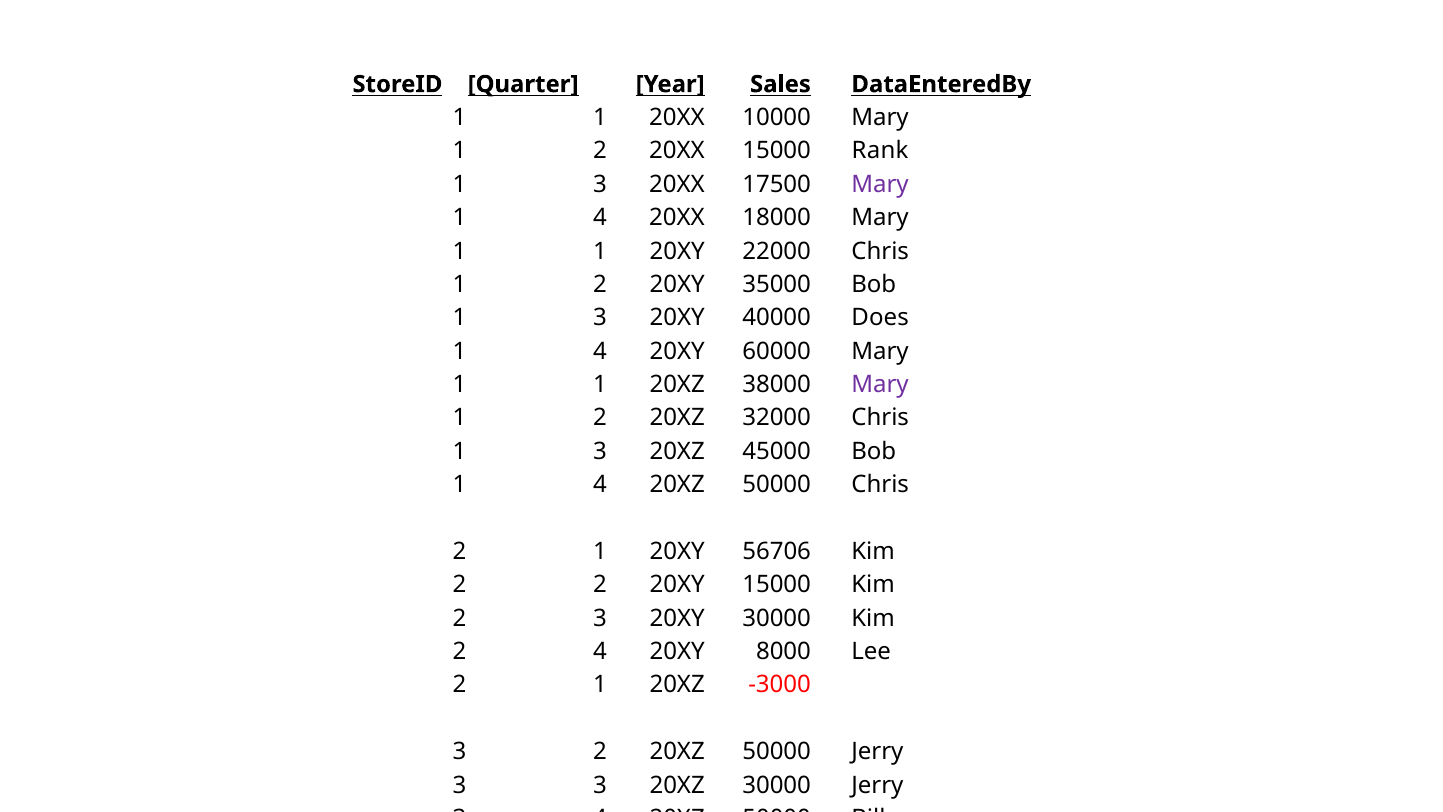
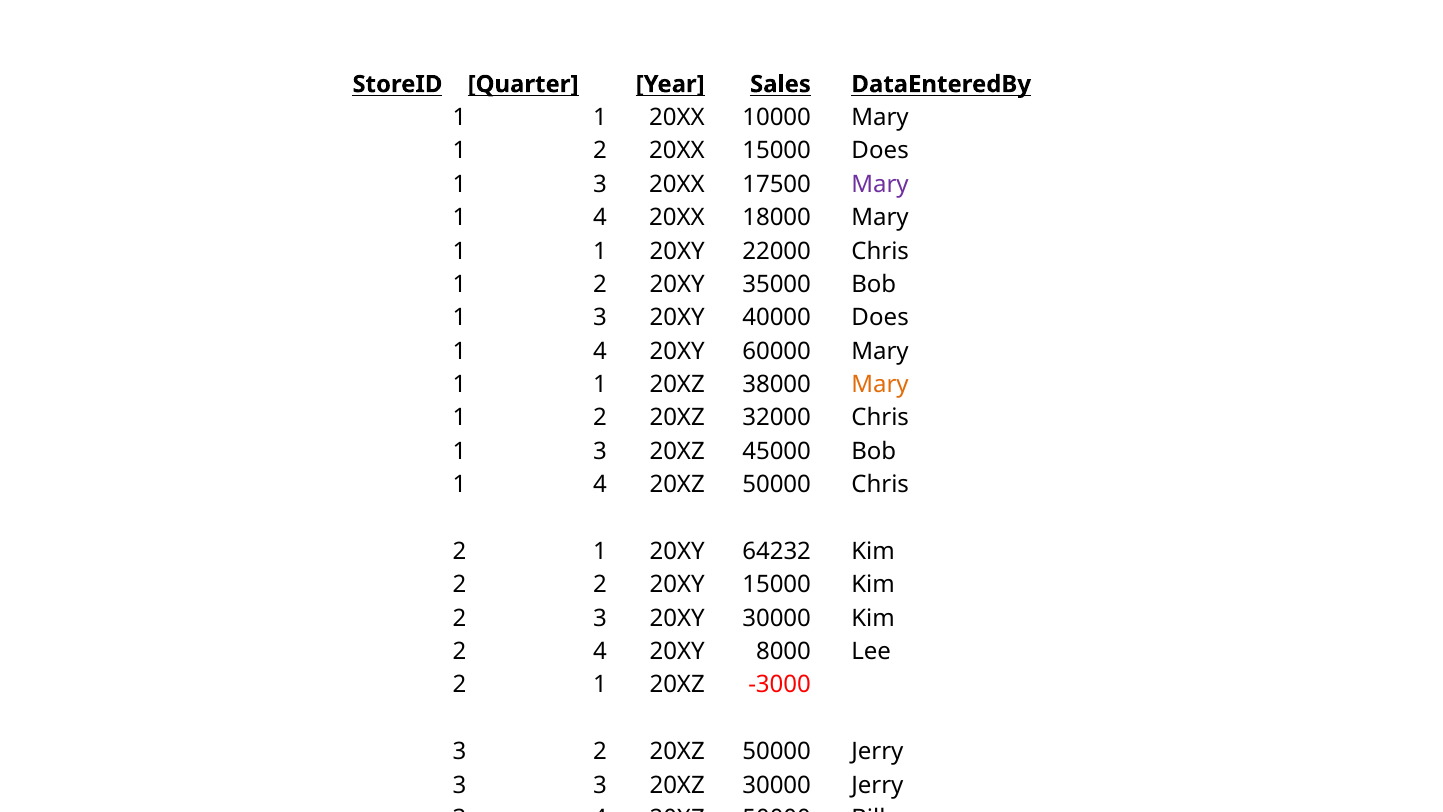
15000 Rank: Rank -> Does
Mary at (880, 384) colour: purple -> orange
56706: 56706 -> 64232
